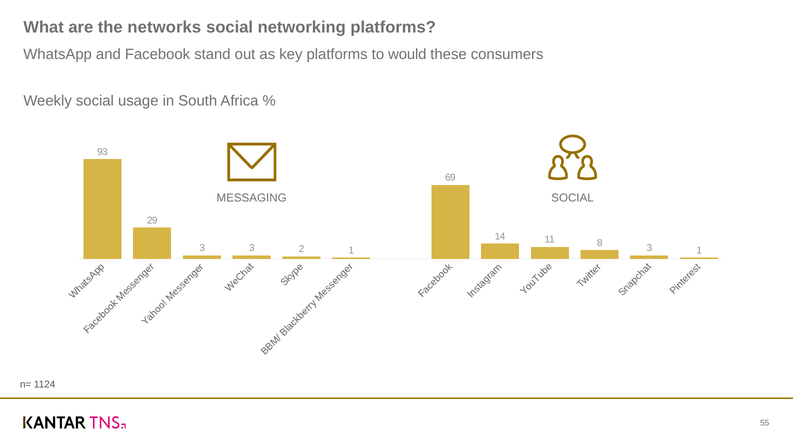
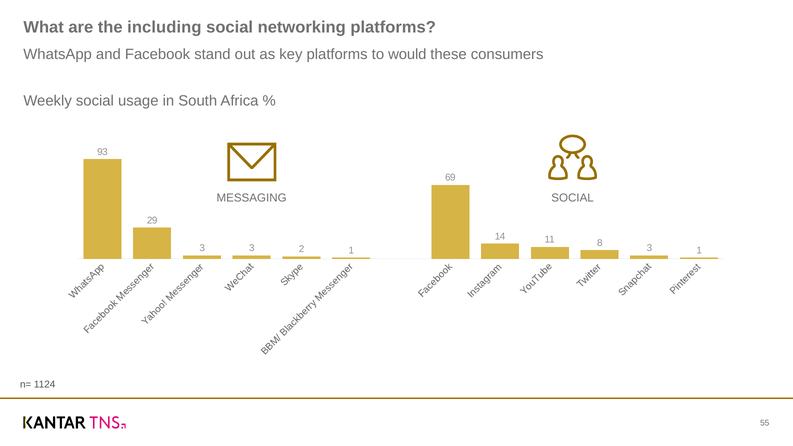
networks: networks -> including
